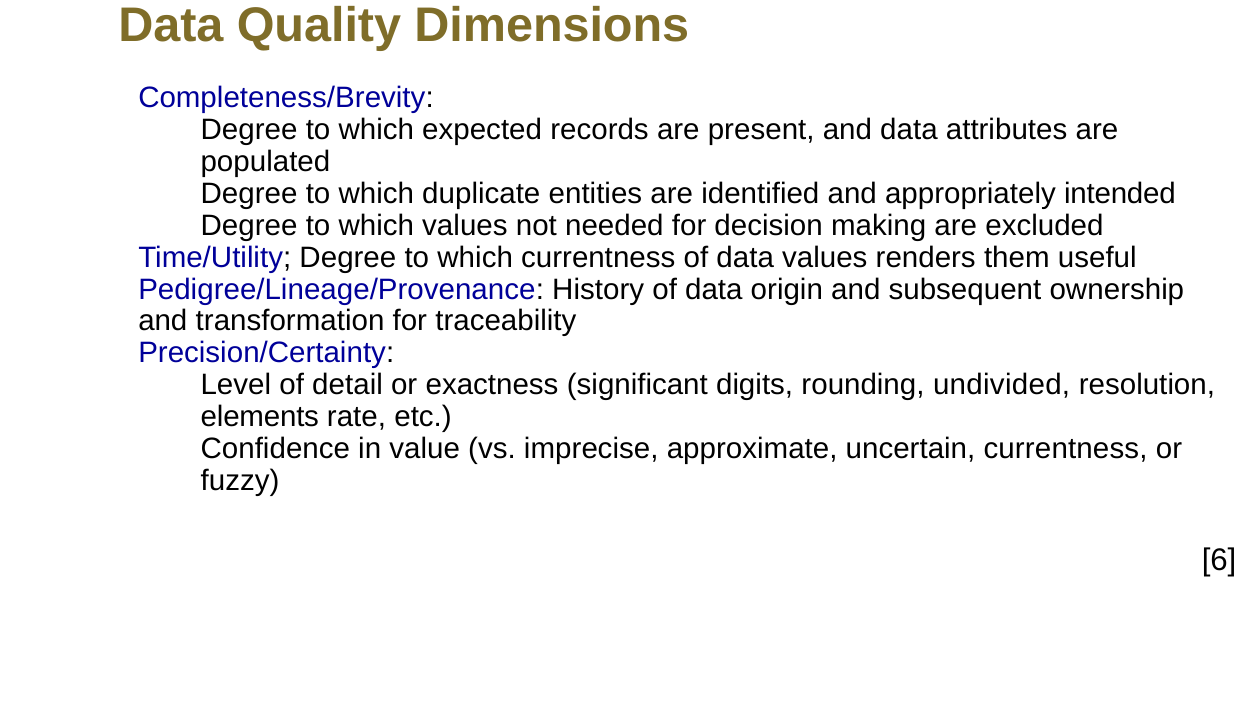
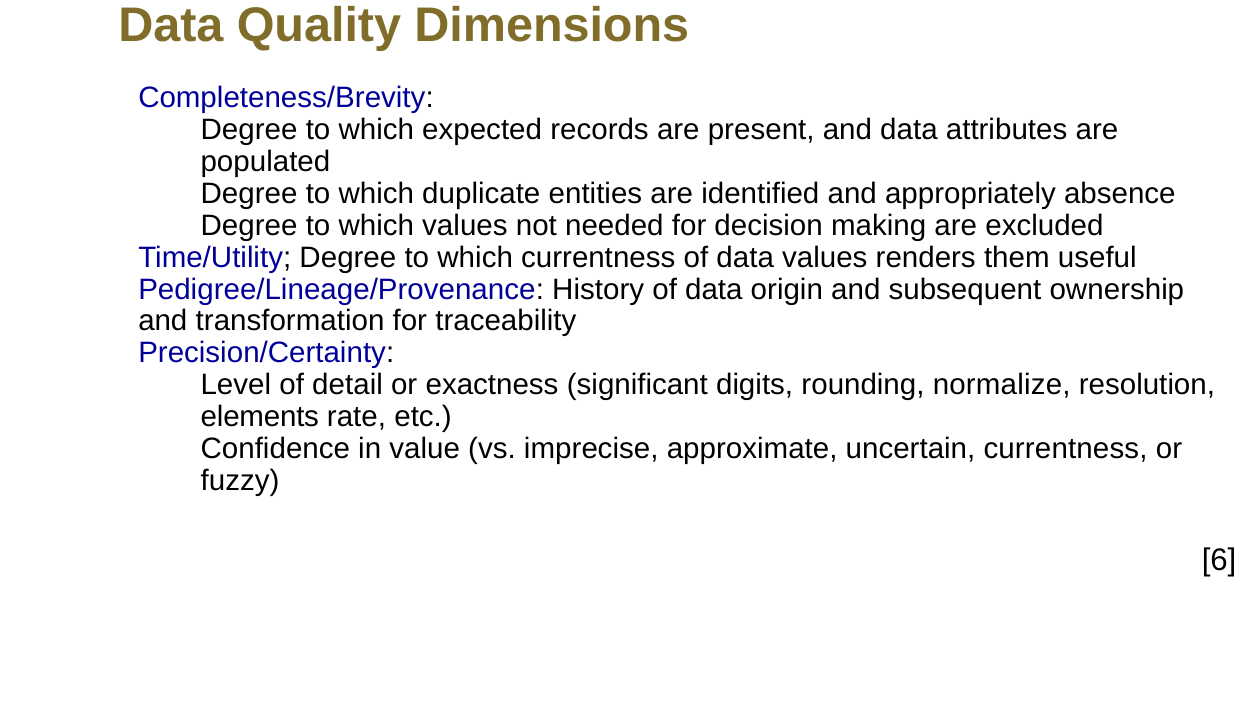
intended: intended -> absence
undivided: undivided -> normalize
